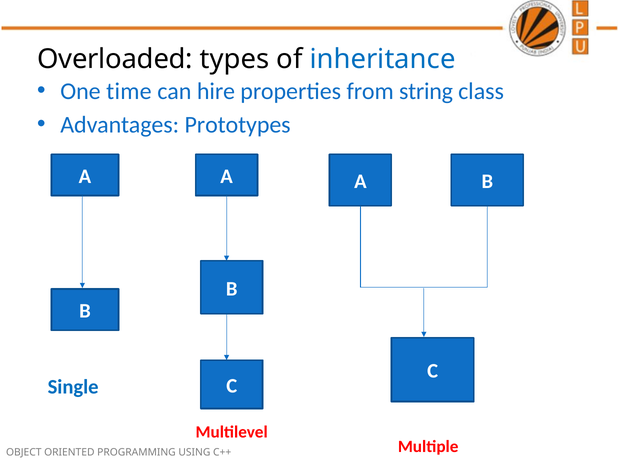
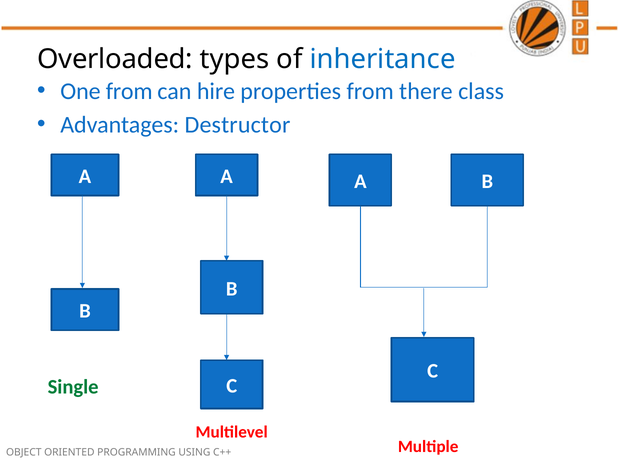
One time: time -> from
string: string -> there
Prototypes: Prototypes -> Destructor
Single colour: blue -> green
